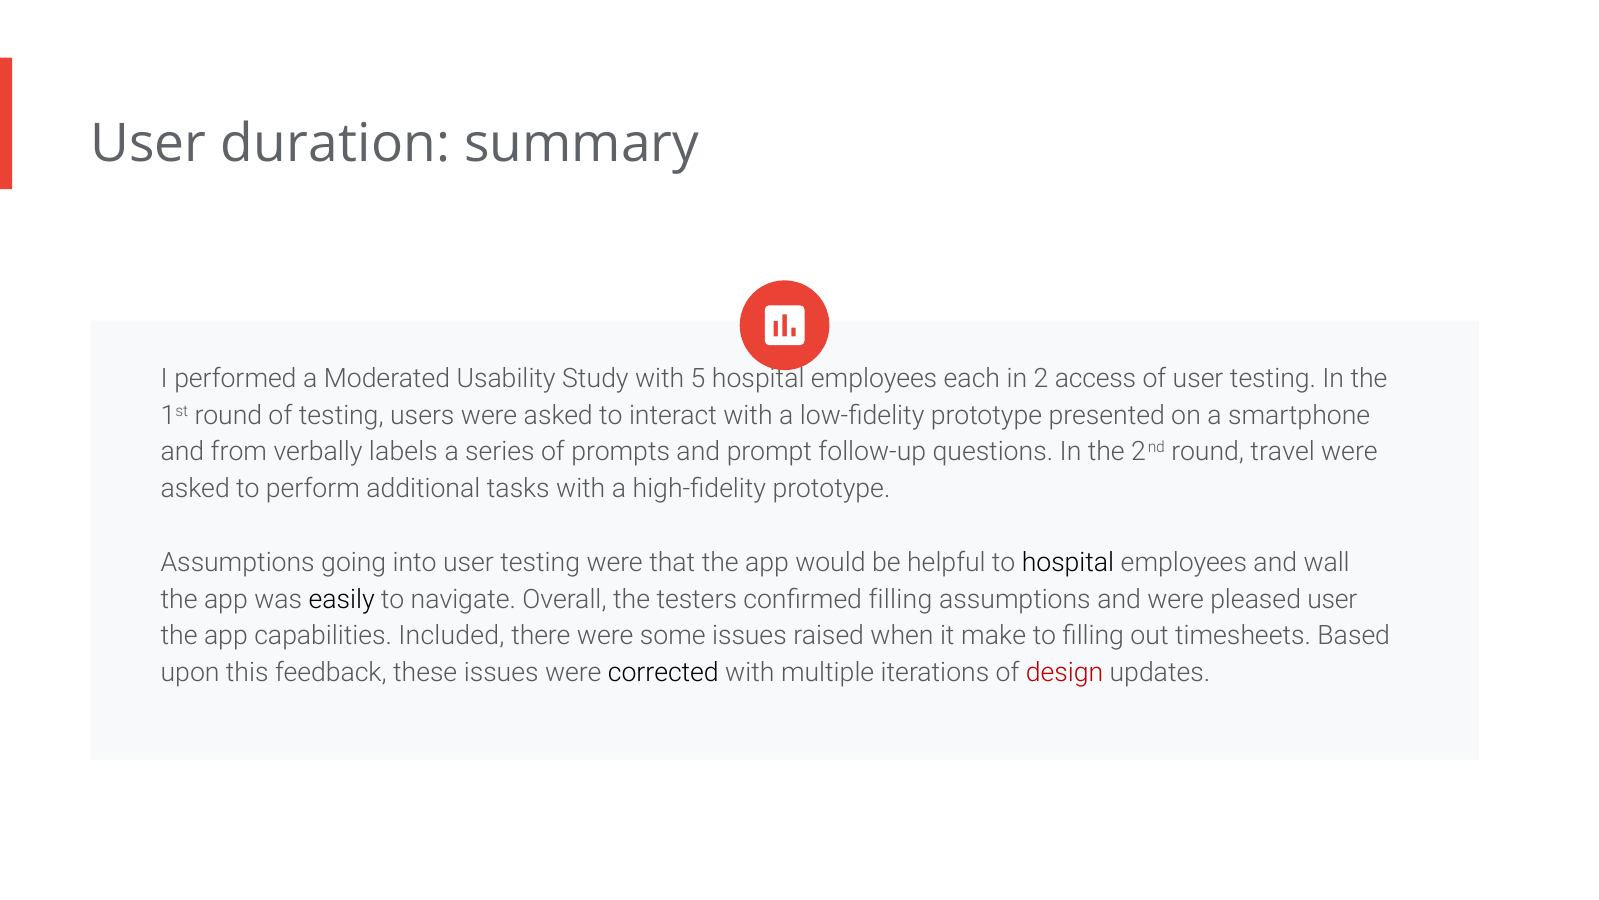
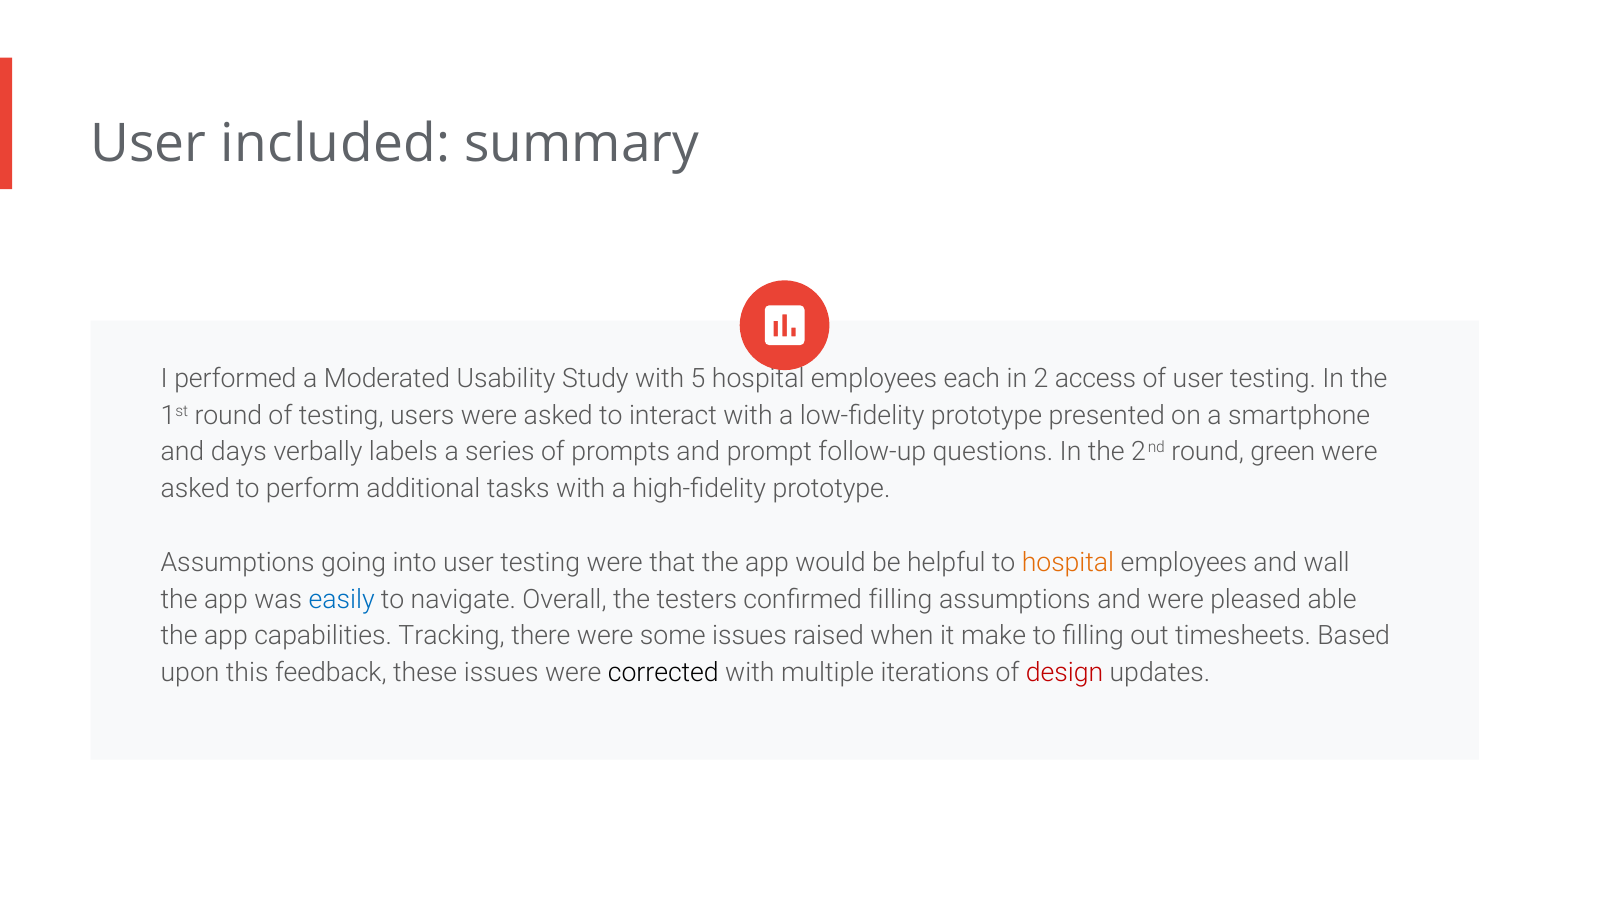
duration: duration -> included
from: from -> days
travel: travel -> green
hospital at (1068, 562) colour: black -> orange
easily colour: black -> blue
pleased user: user -> able
Included: Included -> Tracking
